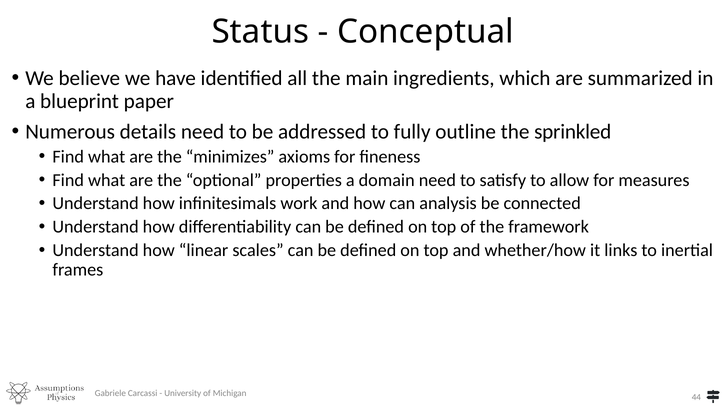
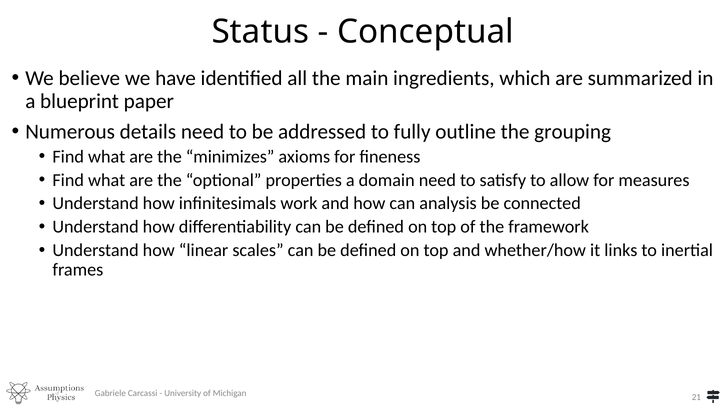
sprinkled: sprinkled -> grouping
44: 44 -> 21
